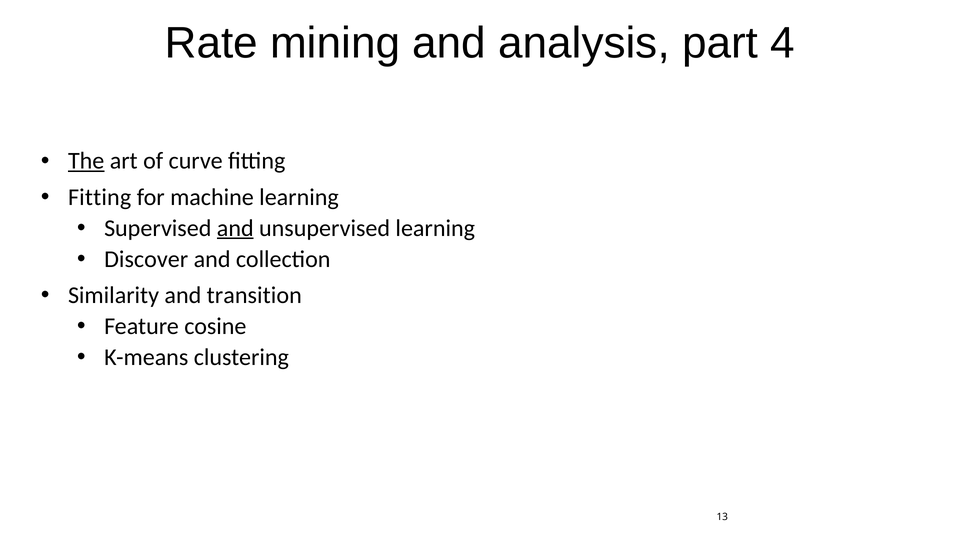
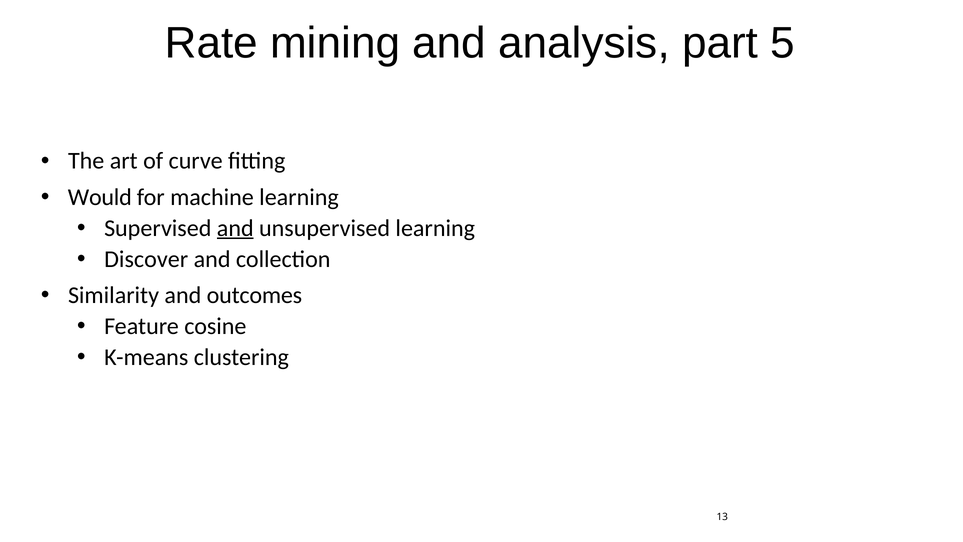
4: 4 -> 5
The underline: present -> none
Fitting at (100, 197): Fitting -> Would
transition: transition -> outcomes
